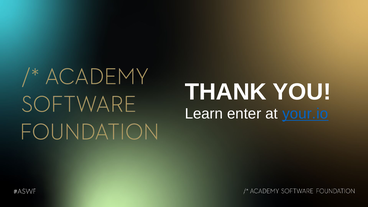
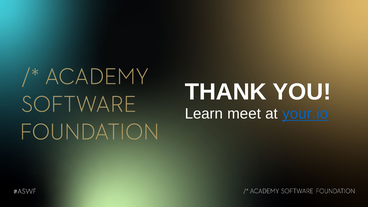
enter: enter -> meet
